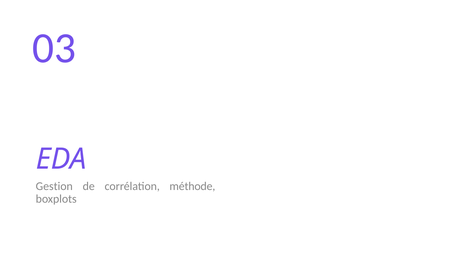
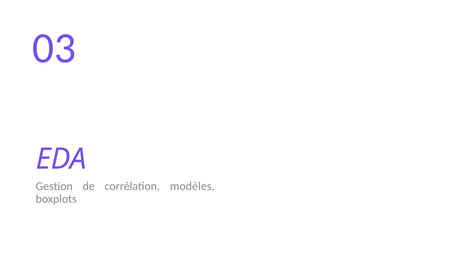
méthode: méthode -> modèles
